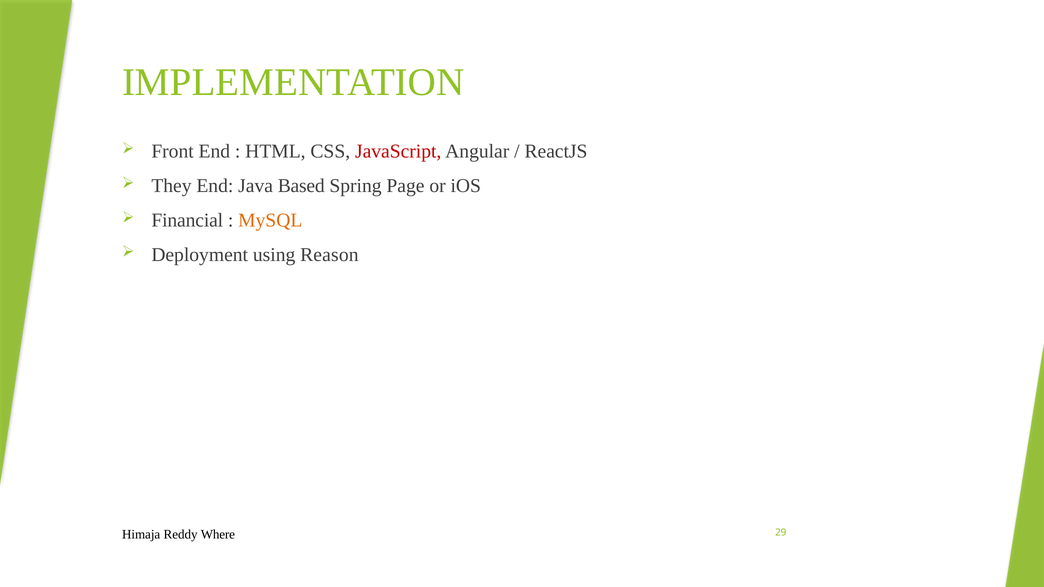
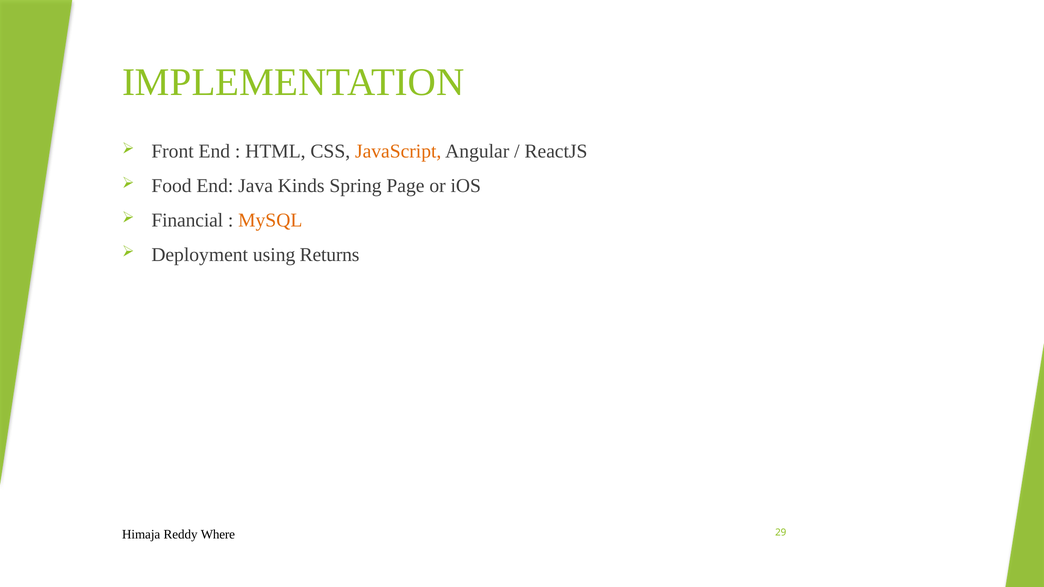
JavaScript colour: red -> orange
They: They -> Food
Based: Based -> Kinds
Reason: Reason -> Returns
